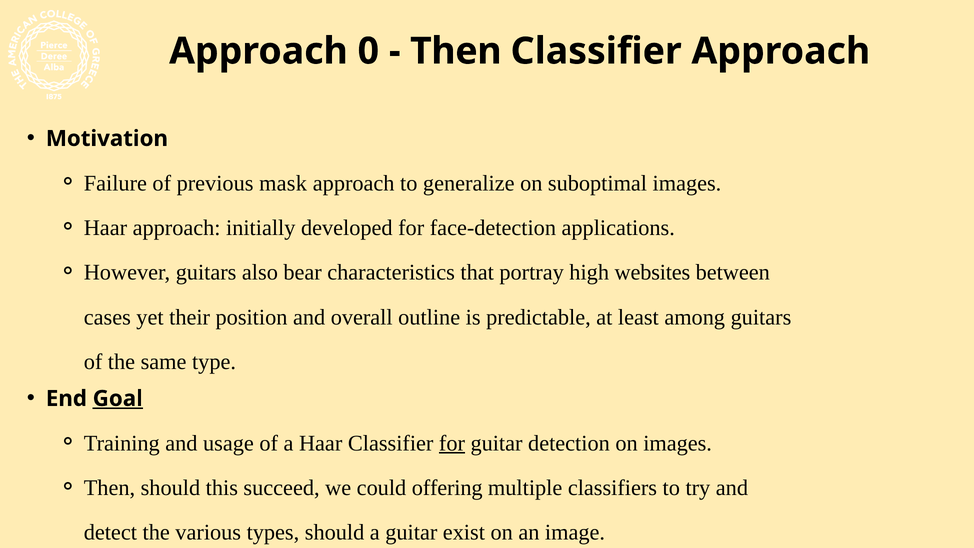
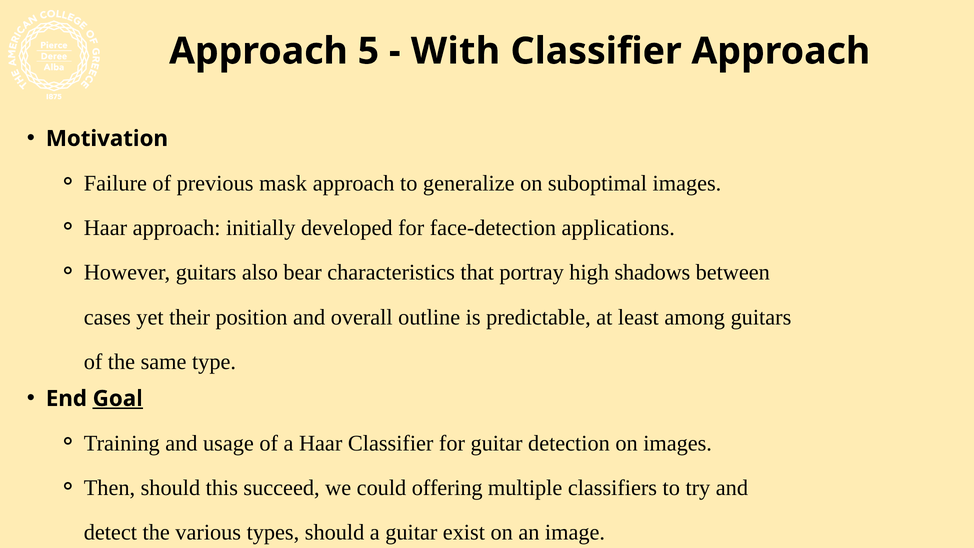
0: 0 -> 5
Then at (456, 51): Then -> With
websites: websites -> shadows
for at (452, 443) underline: present -> none
